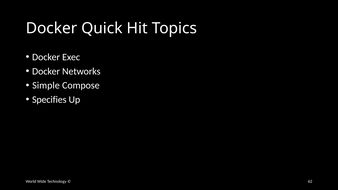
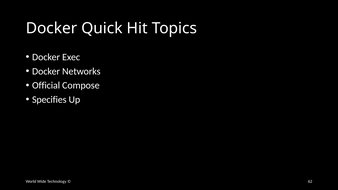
Simple: Simple -> Official
